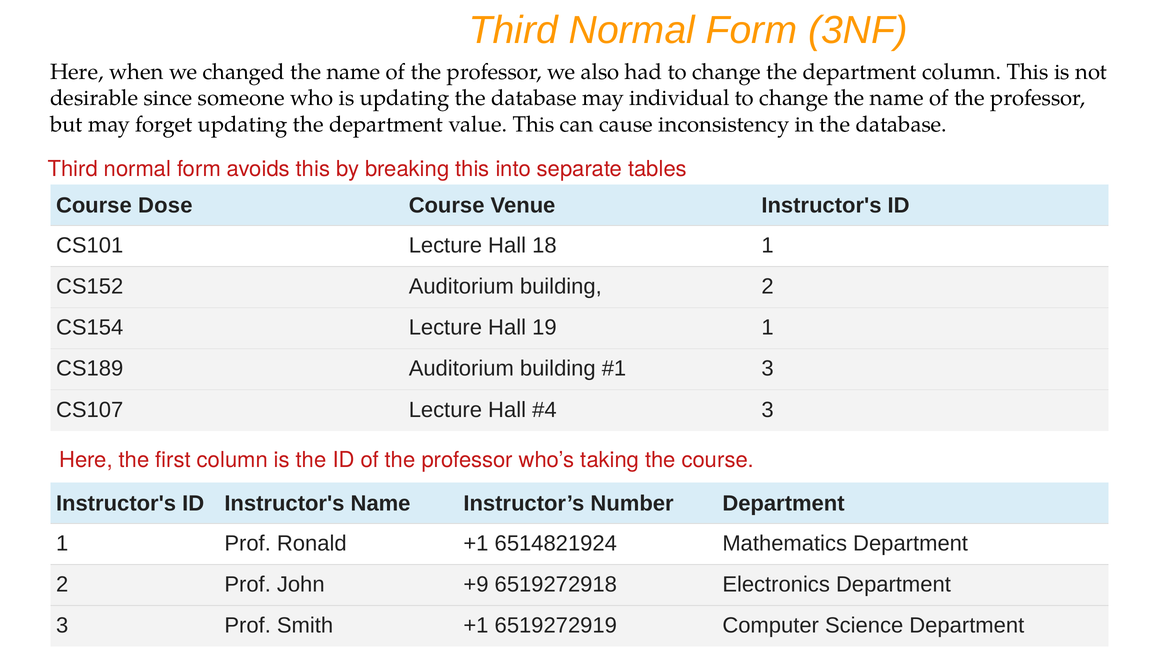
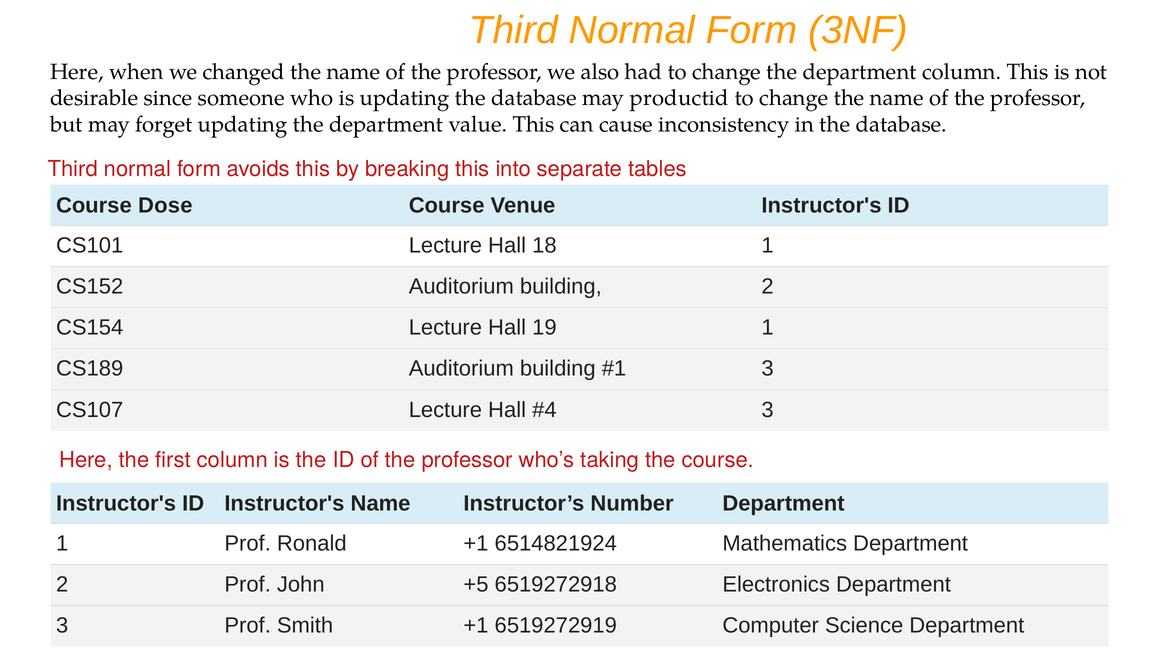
individual: individual -> productid
+9: +9 -> +5
